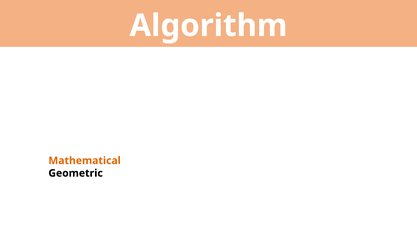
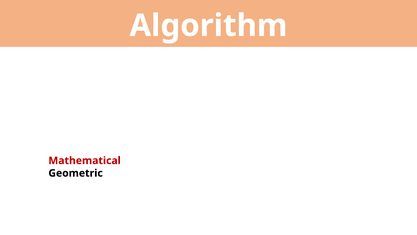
Mathematical colour: orange -> red
